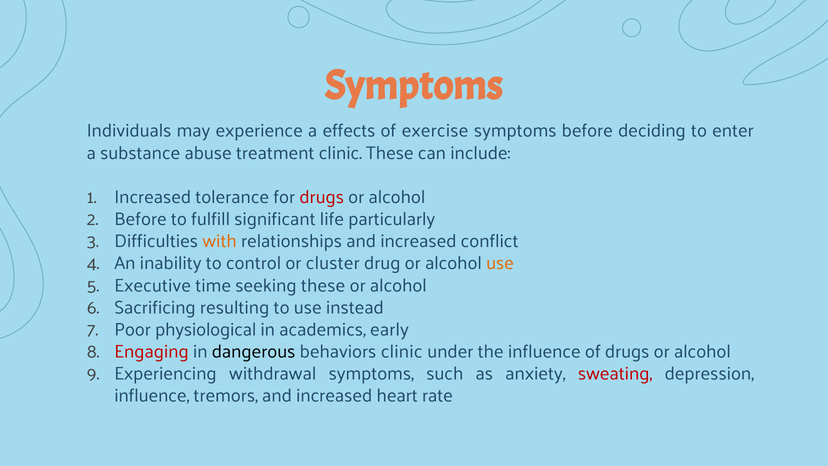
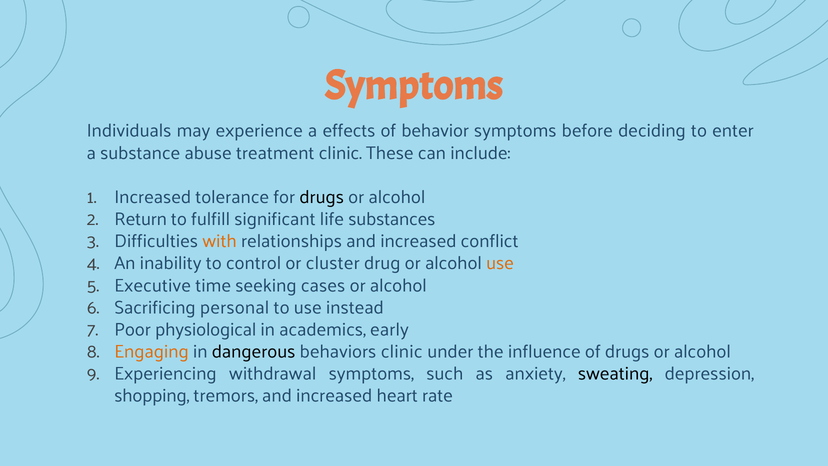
exercise: exercise -> behavior
drugs at (322, 197) colour: red -> black
Before at (141, 219): Before -> Return
particularly: particularly -> substances
seeking these: these -> cases
resulting: resulting -> personal
Engaging colour: red -> orange
sweating colour: red -> black
influence at (152, 396): influence -> shopping
